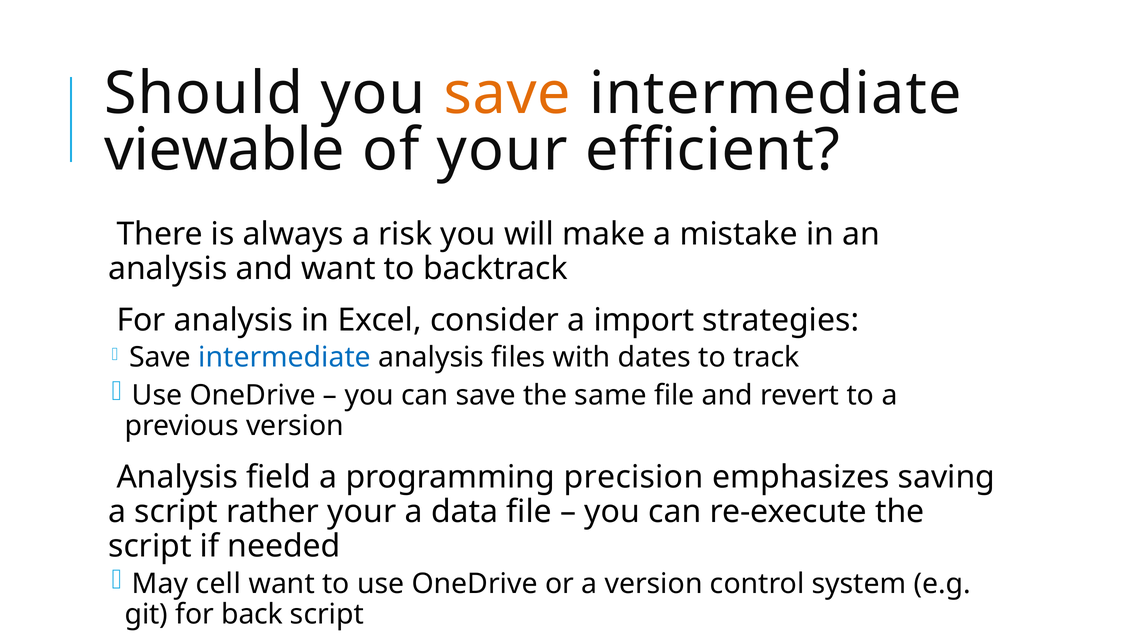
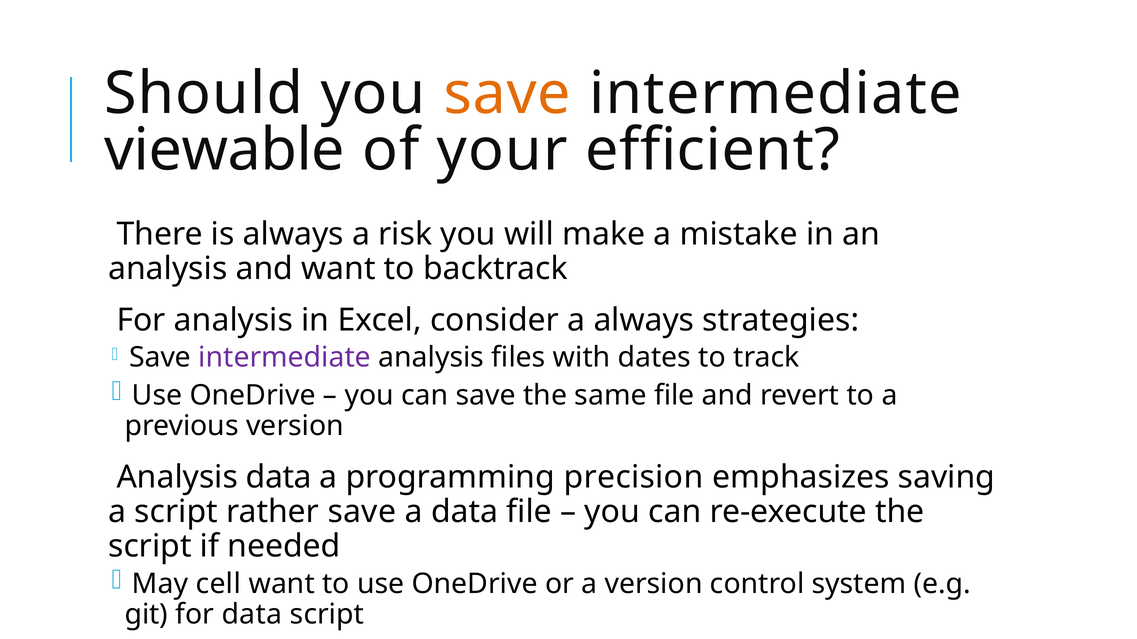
a import: import -> always
intermediate at (285, 358) colour: blue -> purple
Analysis field: field -> data
rather your: your -> save
for back: back -> data
